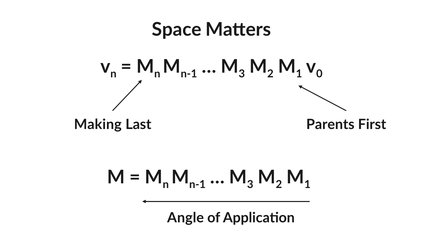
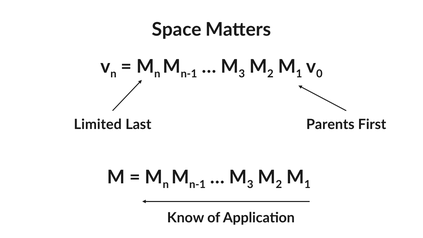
Making: Making -> Limited
Angle: Angle -> Know
